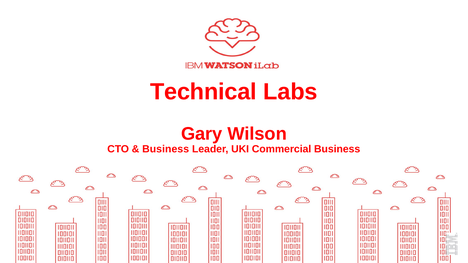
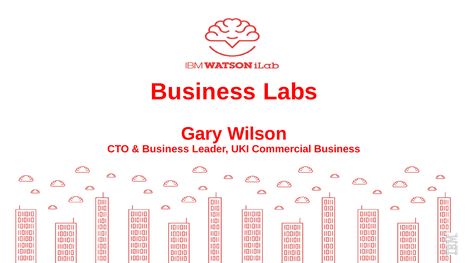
Technical at (203, 92): Technical -> Business
